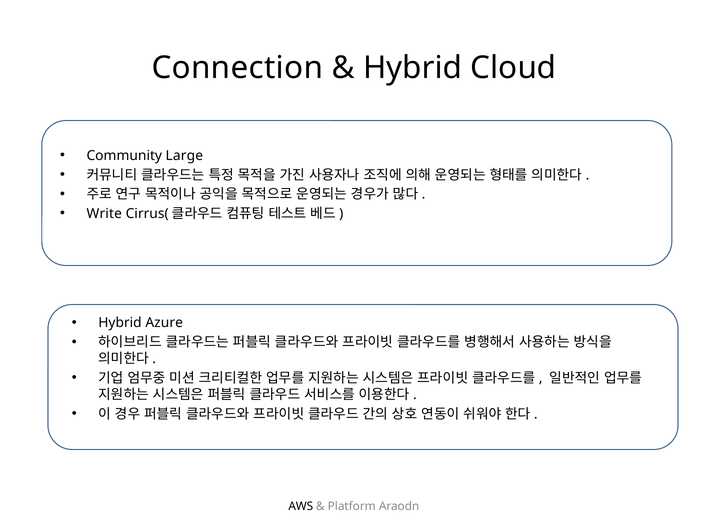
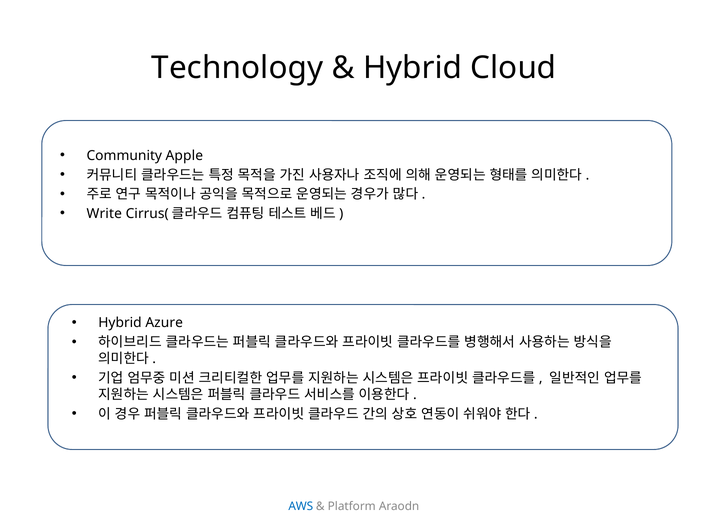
Connection: Connection -> Technology
Large: Large -> Apple
AWS colour: black -> blue
